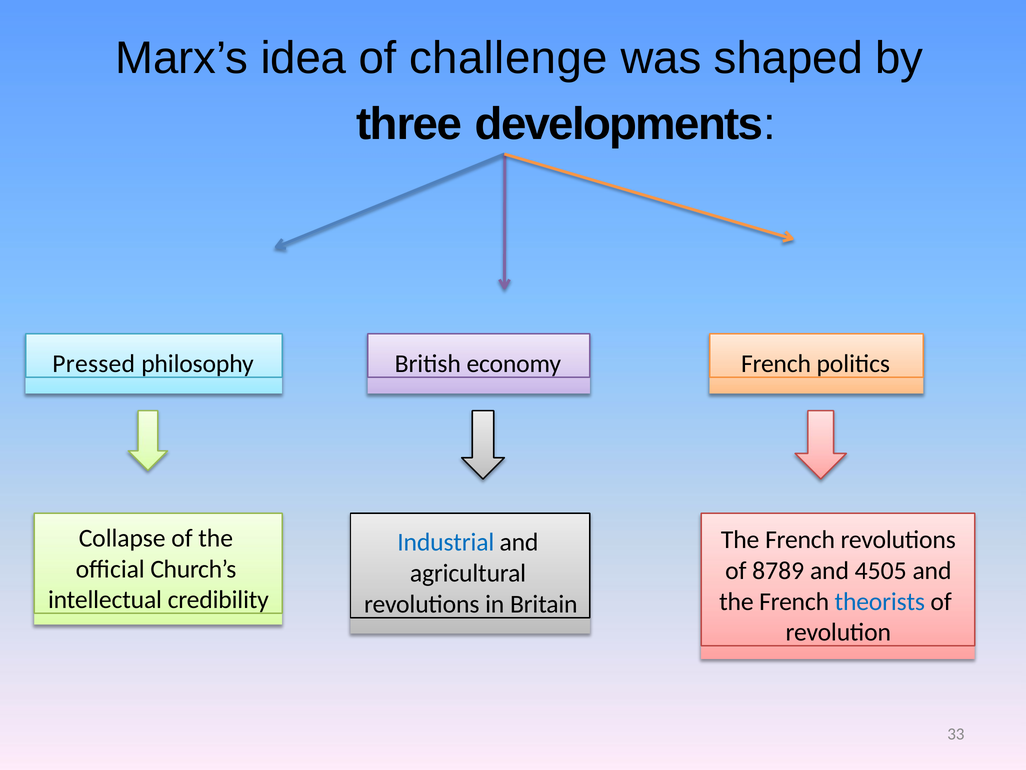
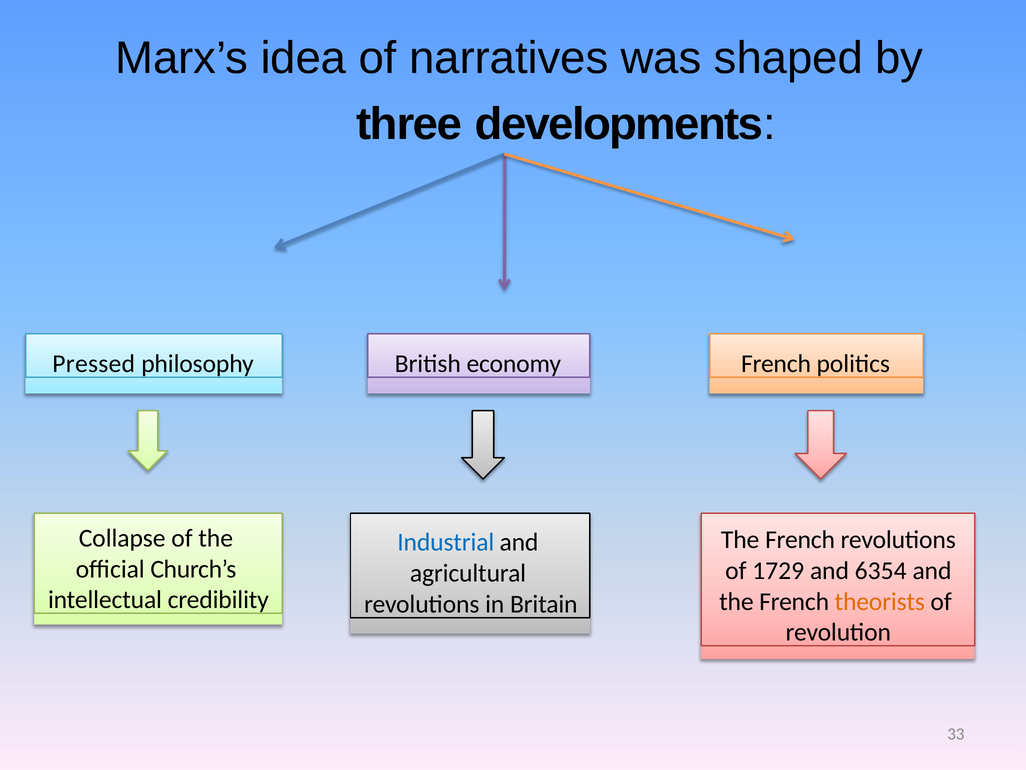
challenge: challenge -> narratives
8789: 8789 -> 1729
4505: 4505 -> 6354
theorists colour: blue -> orange
